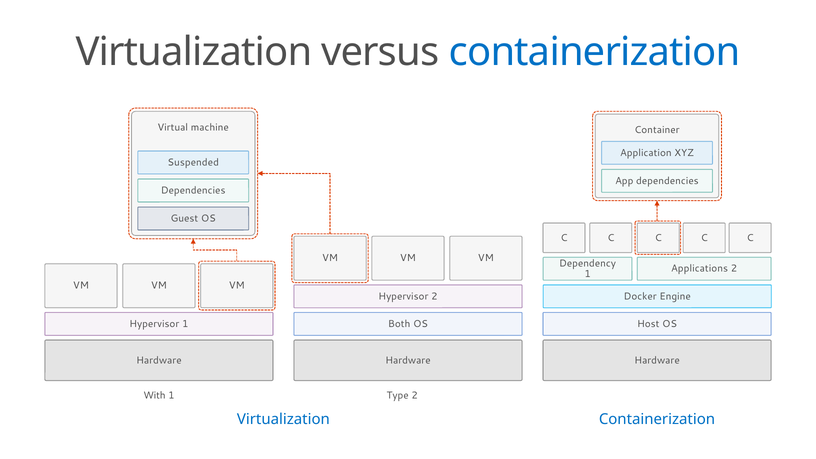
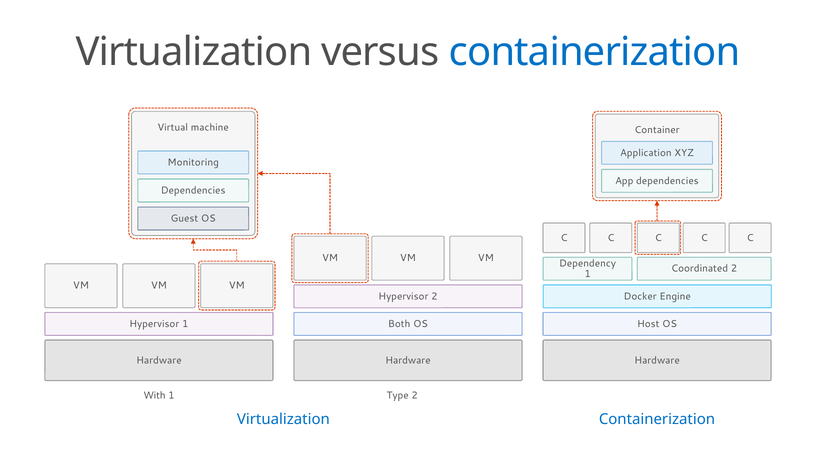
Suspended: Suspended -> Monitoring
Applications: Applications -> Coordinated
